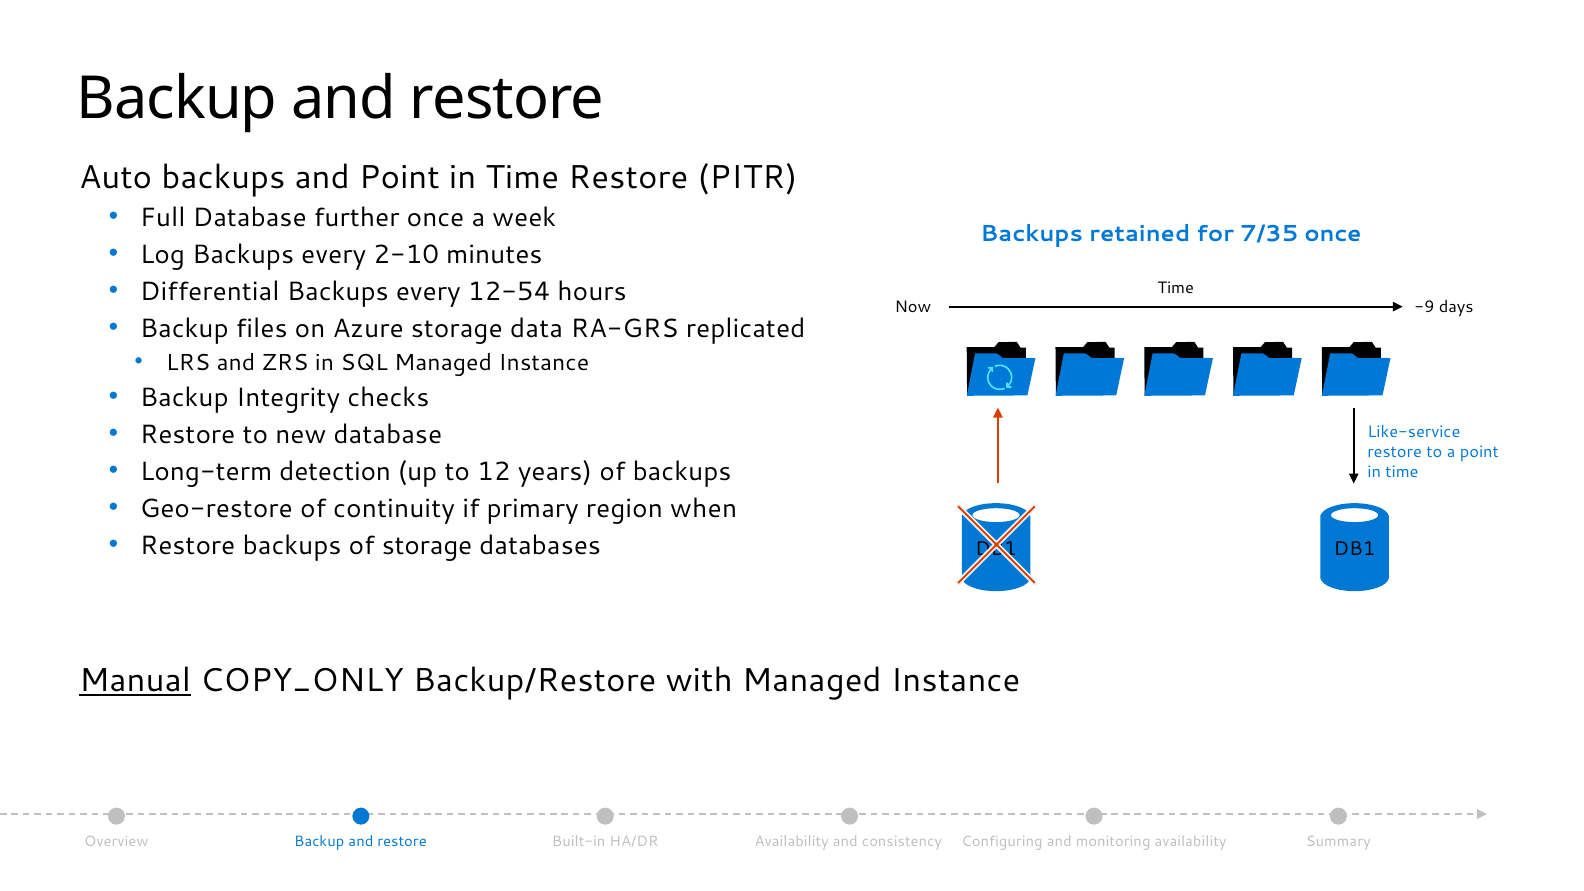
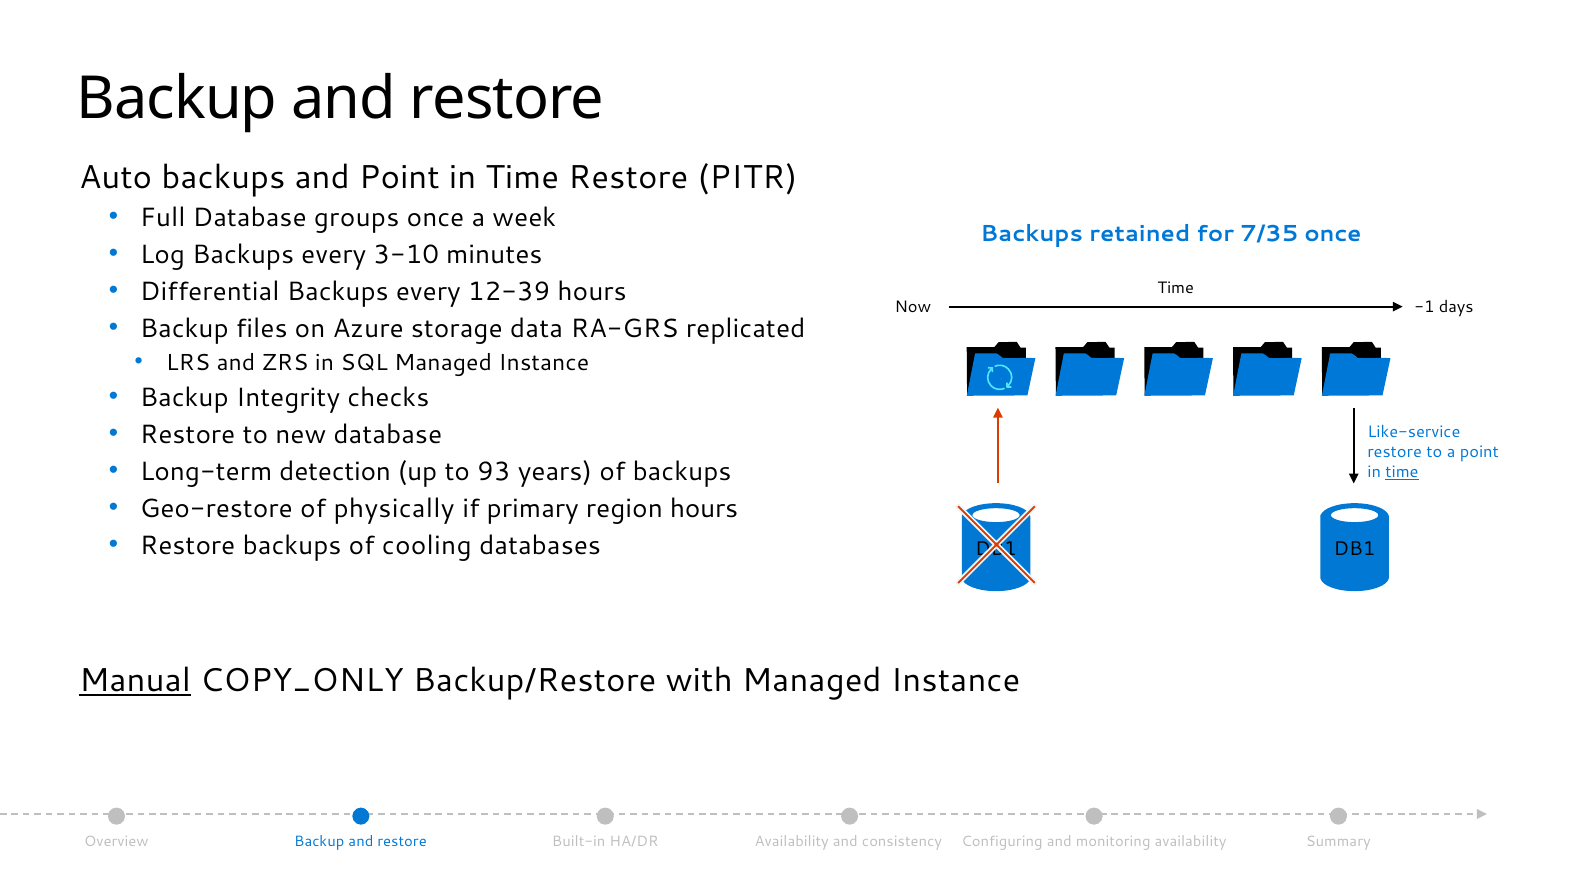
further: further -> groups
2-10: 2-10 -> 3-10
12-54: 12-54 -> 12-39
-9: -9 -> -1
12: 12 -> 93
time at (1402, 472) underline: none -> present
continuity: continuity -> physically
region when: when -> hours
of storage: storage -> cooling
